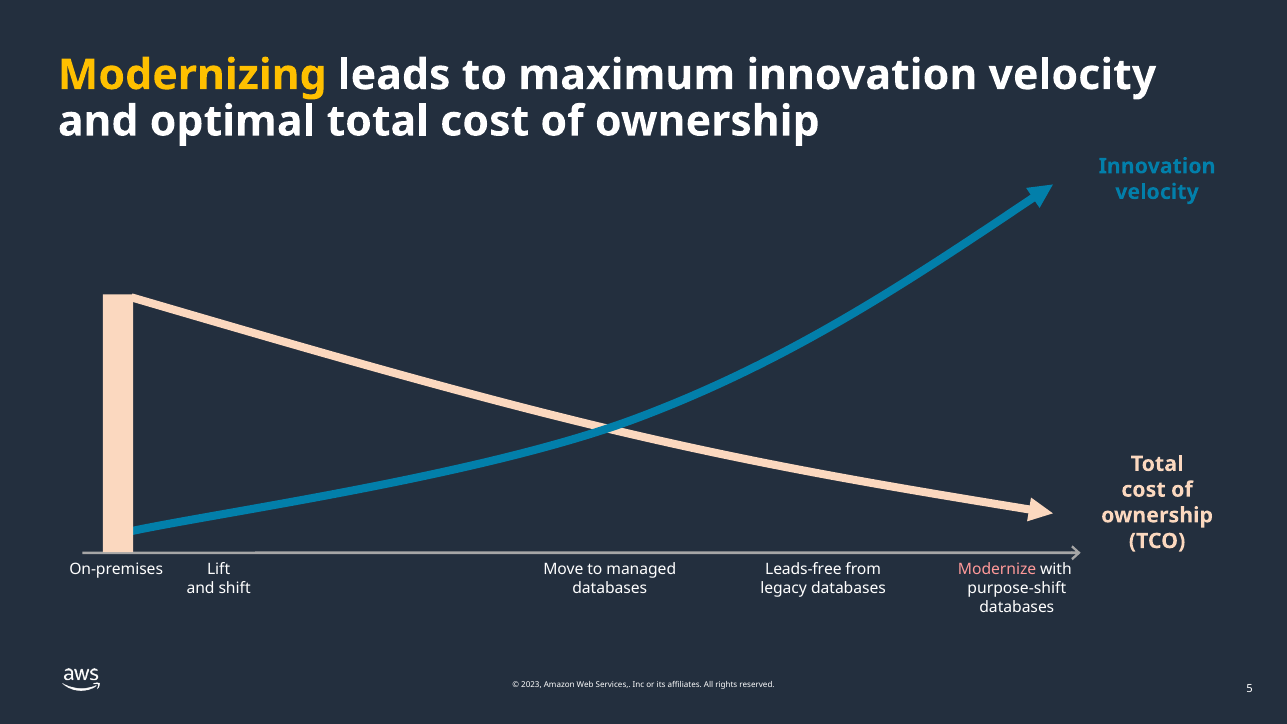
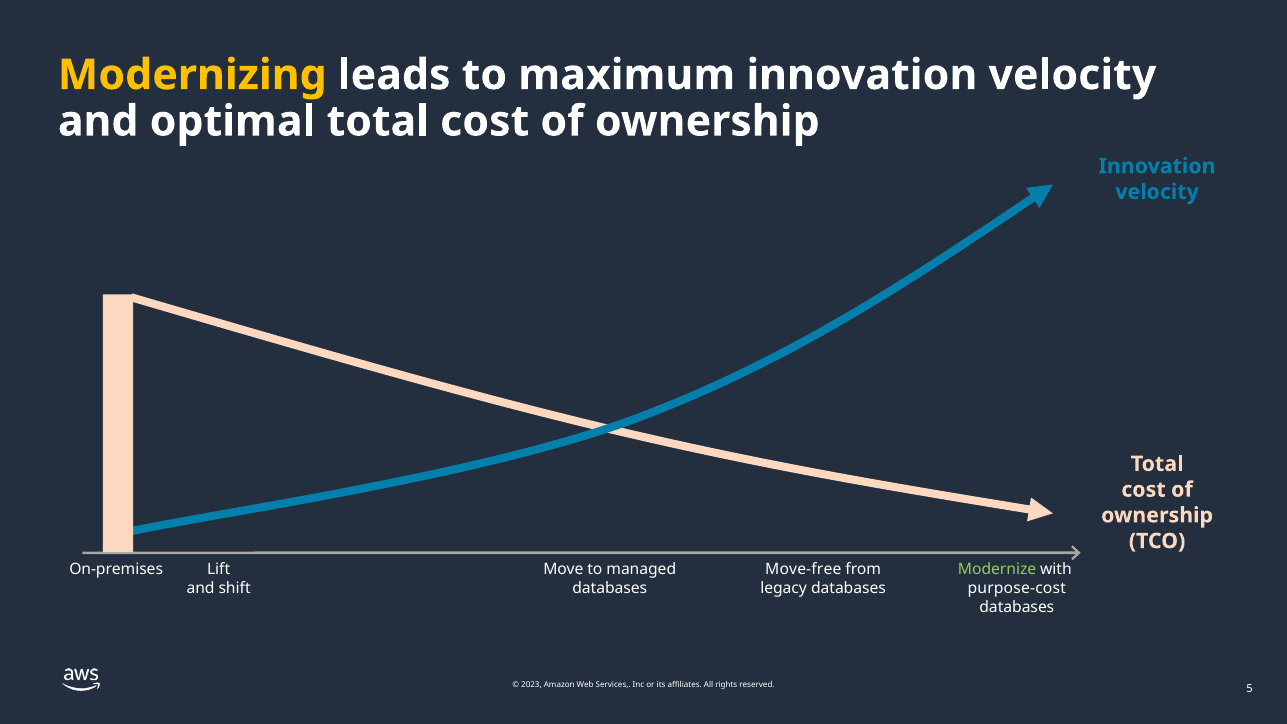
Leads-free: Leads-free -> Move-free
Modernize colour: pink -> light green
purpose-shift: purpose-shift -> purpose-cost
